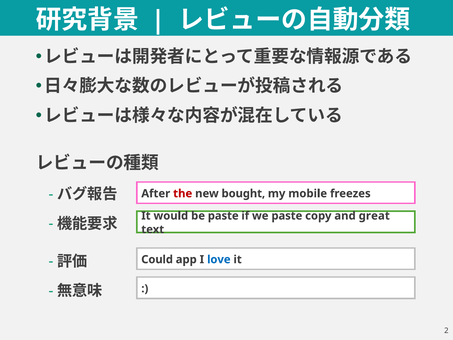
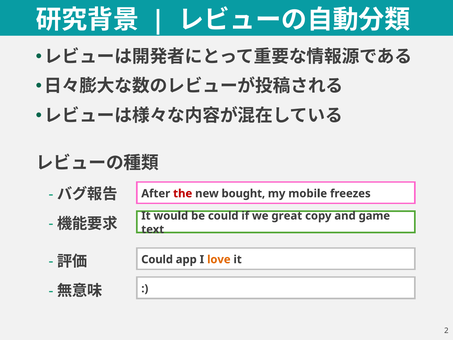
be paste: paste -> could
we paste: paste -> great
great: great -> game
love colour: blue -> orange
